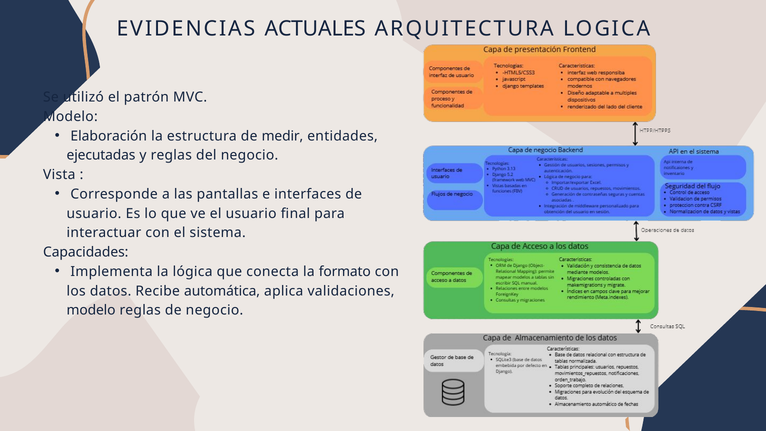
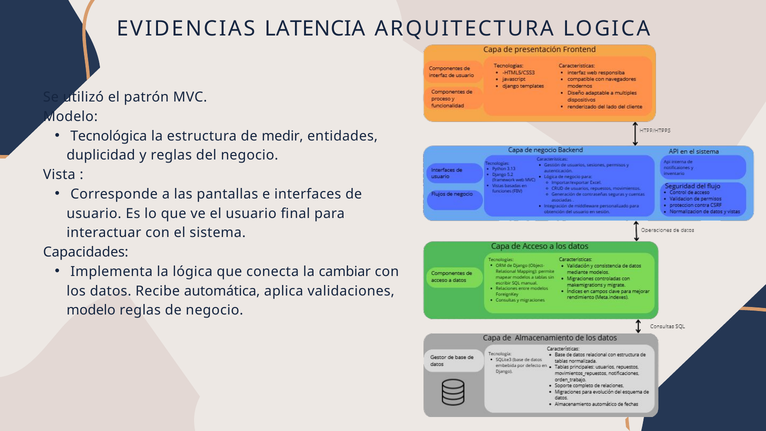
ACTUALES: ACTUALES -> LATENCIA
Elaboración: Elaboración -> Tecnológica
ejecutadas: ejecutadas -> duplicidad
formato: formato -> cambiar
